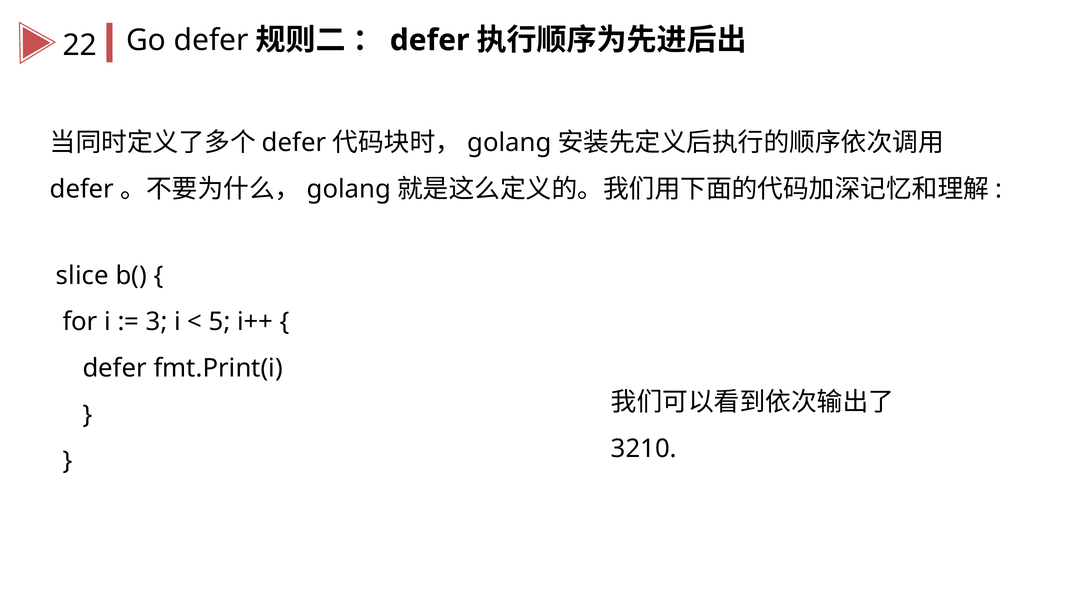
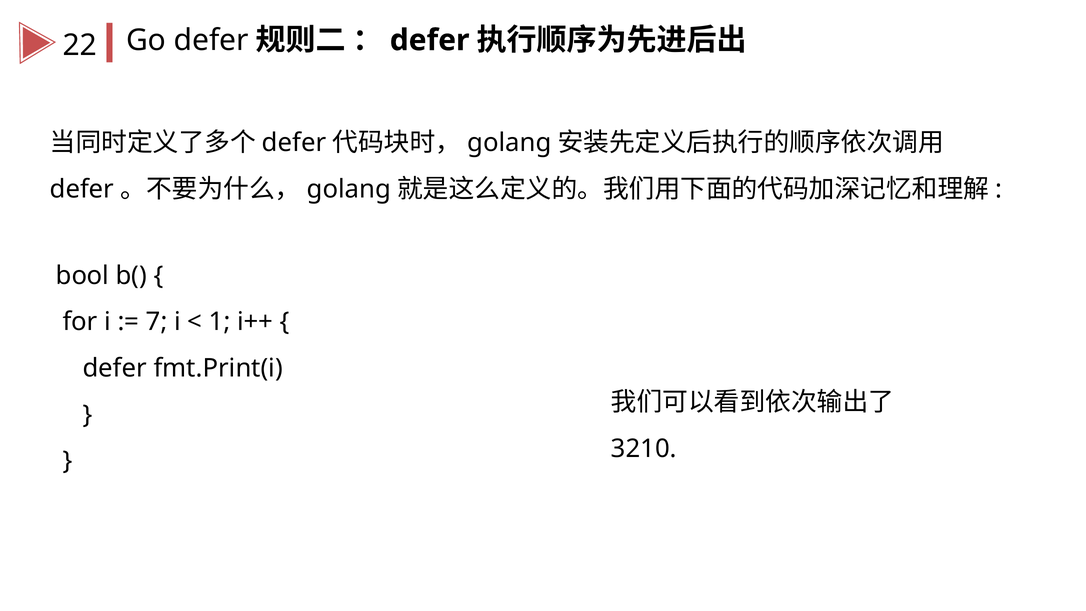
slice: slice -> bool
3: 3 -> 7
5: 5 -> 1
